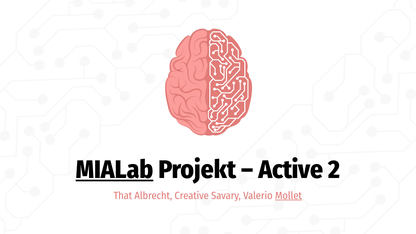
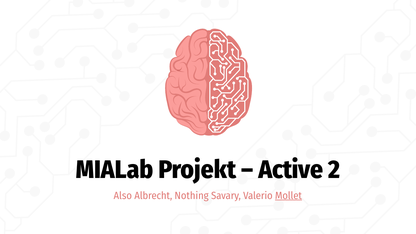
MIALab underline: present -> none
That: That -> Also
Creative: Creative -> Nothing
